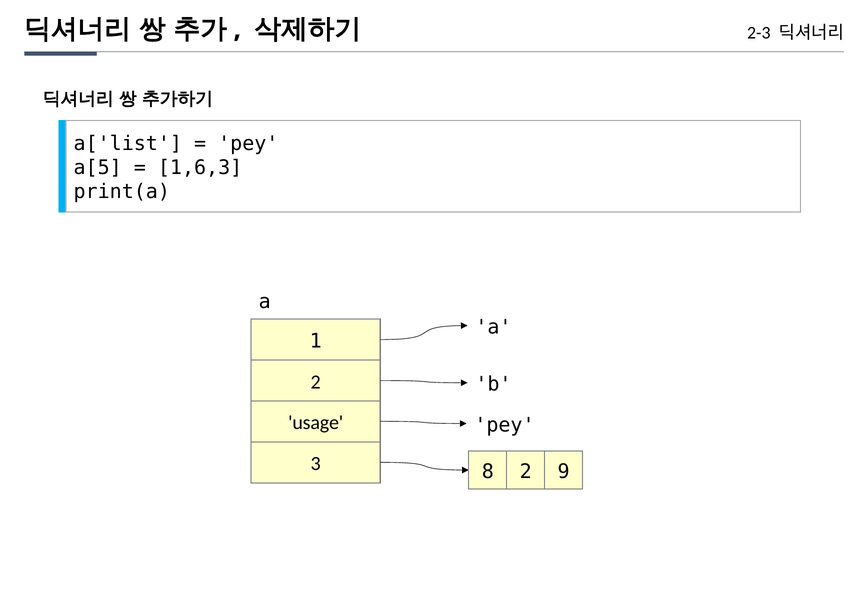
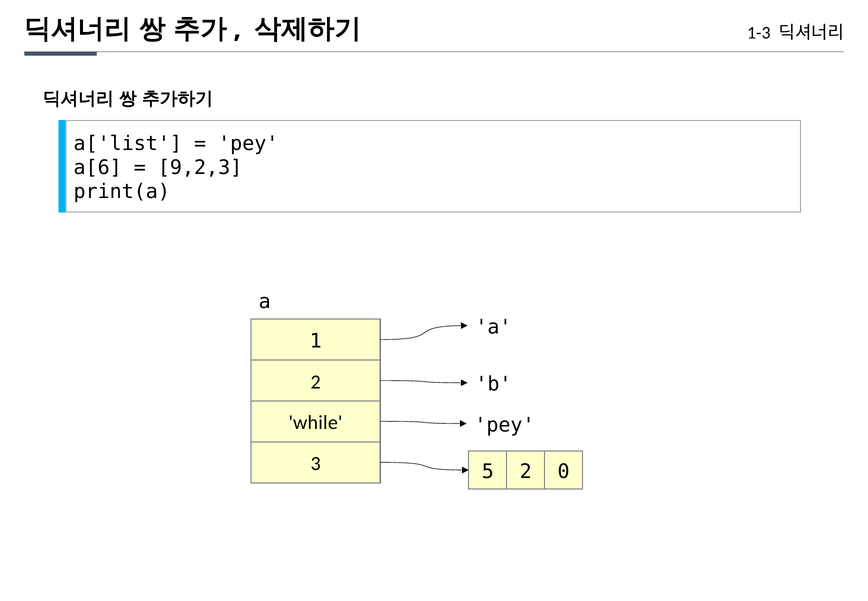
2-3: 2-3 -> 1-3
a[5: a[5 -> a[6
1,6,3: 1,6,3 -> 9,2,3
usage: usage -> while
8: 8 -> 5
9: 9 -> 0
